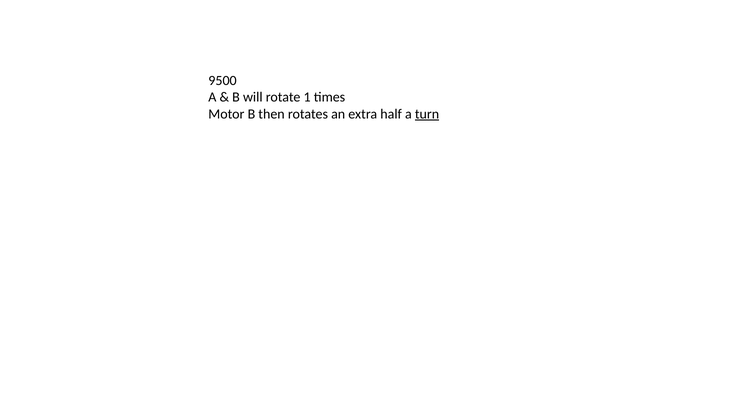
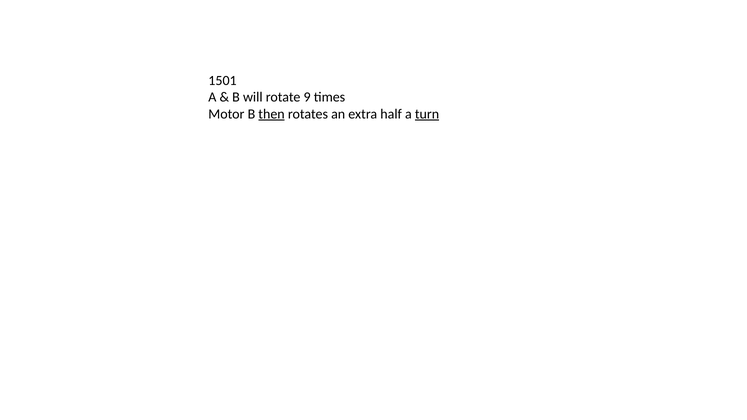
9500: 9500 -> 1501
1: 1 -> 9
then underline: none -> present
